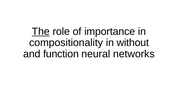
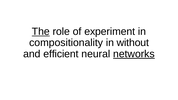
importance: importance -> experiment
function: function -> efficient
networks underline: none -> present
